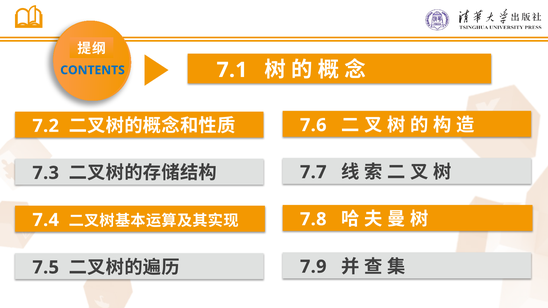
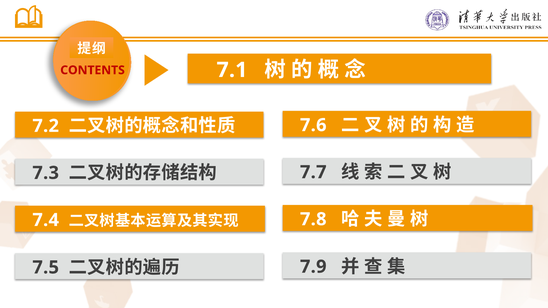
CONTENTS colour: blue -> red
